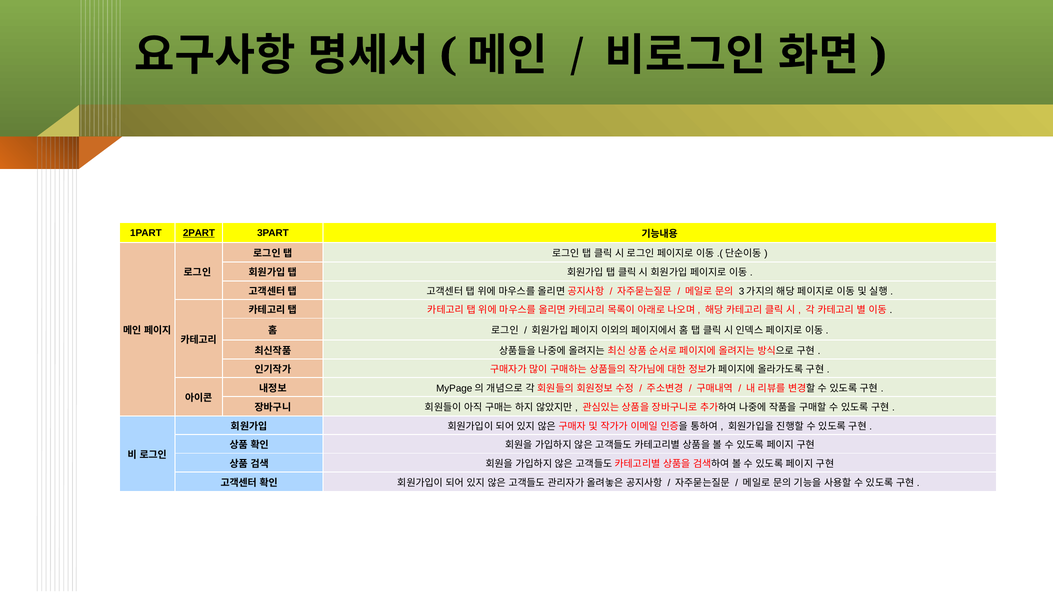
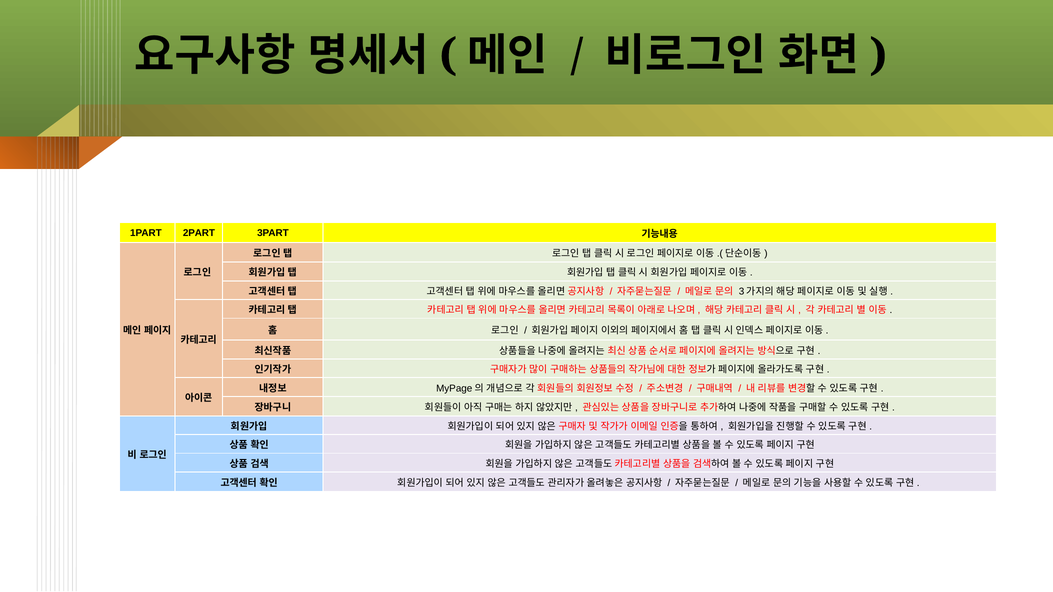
2PART underline: present -> none
